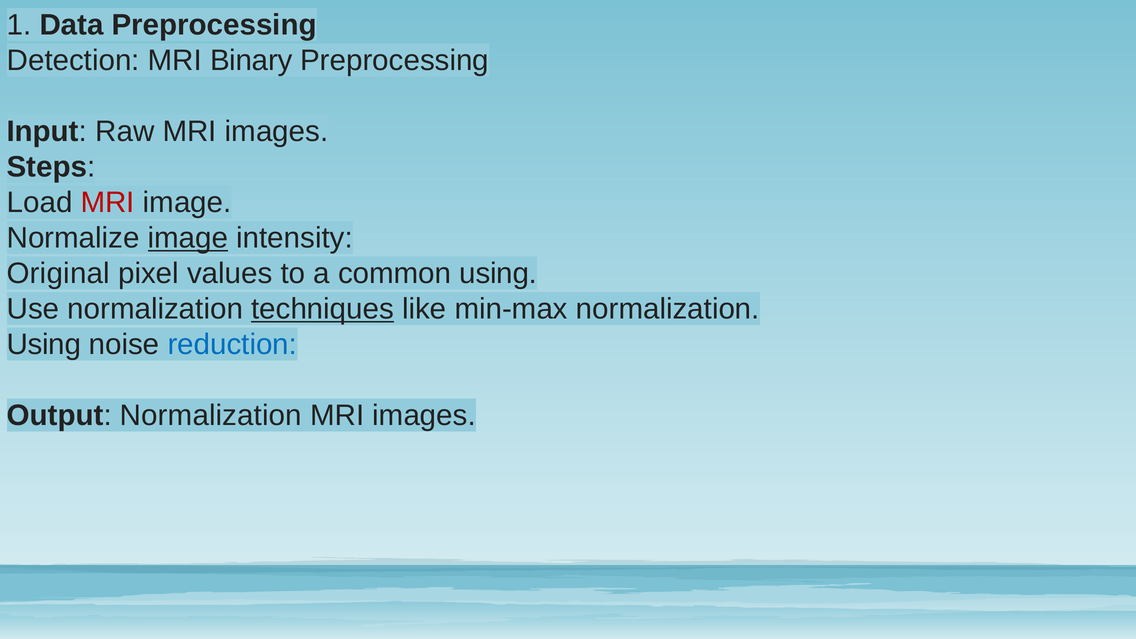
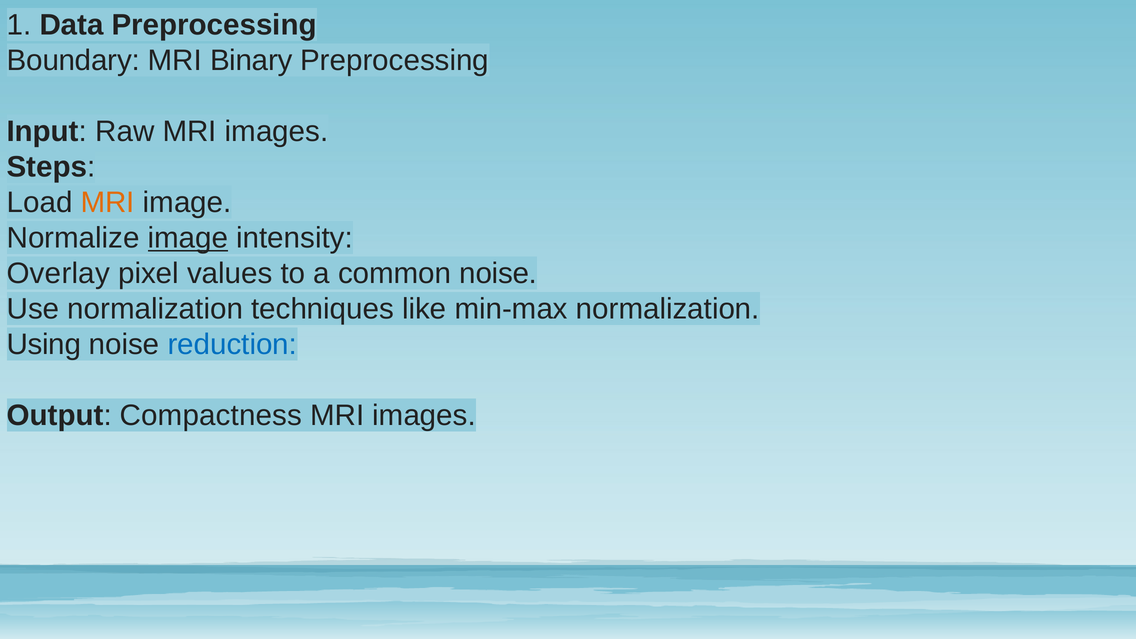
Detection: Detection -> Boundary
MRI at (108, 203) colour: red -> orange
Original: Original -> Overlay
common using: using -> noise
techniques underline: present -> none
Output Normalization: Normalization -> Compactness
